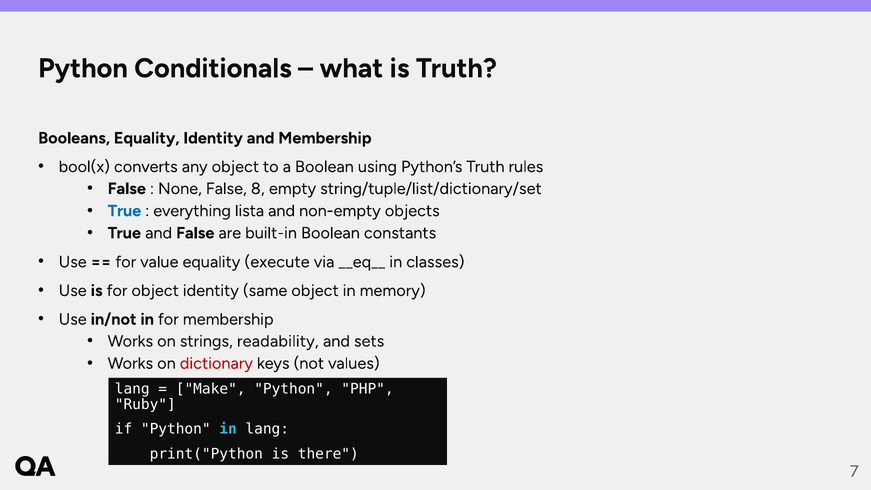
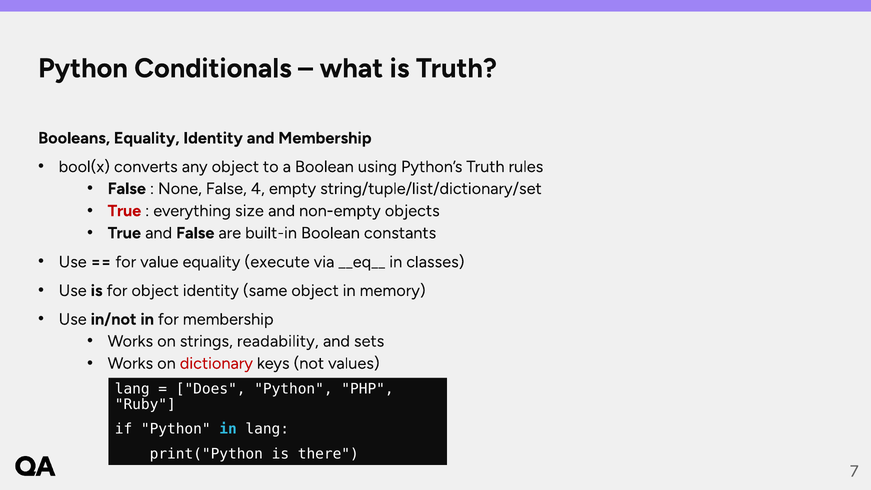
8: 8 -> 4
True at (124, 211) colour: blue -> red
lista: lista -> size
Make: Make -> Does
